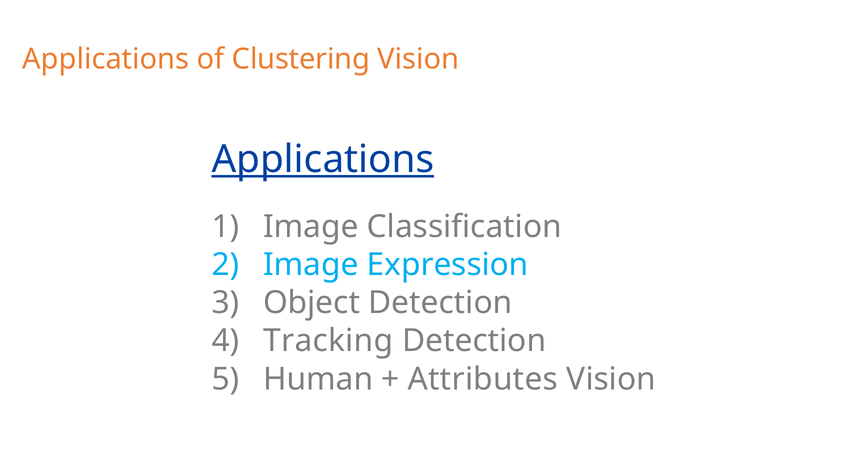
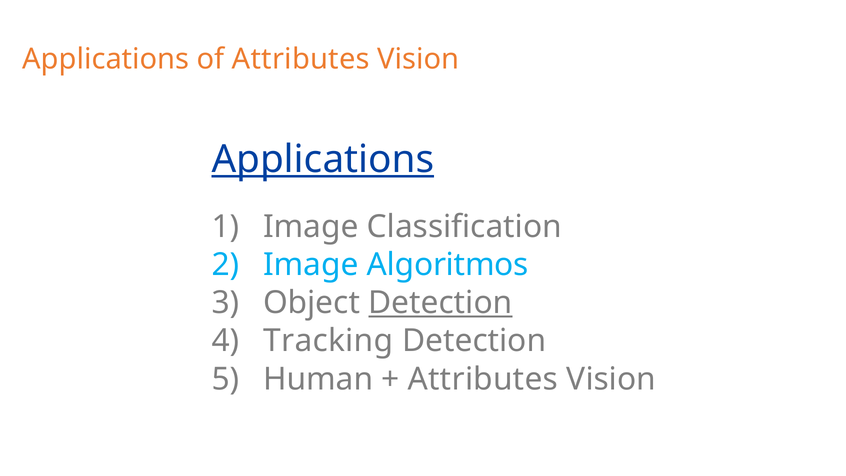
of Clustering: Clustering -> Attributes
Expression: Expression -> Algoritmos
Detection at (440, 303) underline: none -> present
